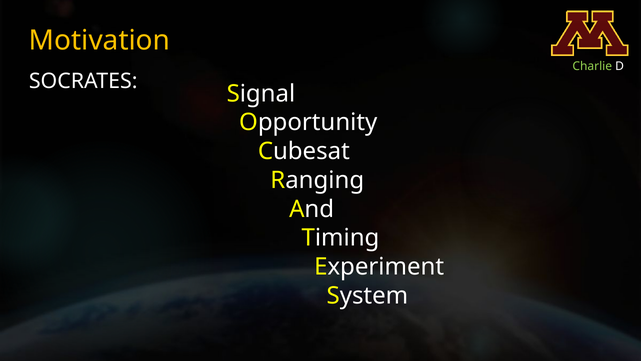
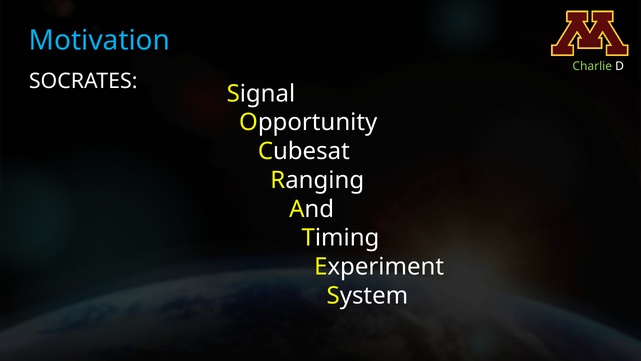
Motivation colour: yellow -> light blue
